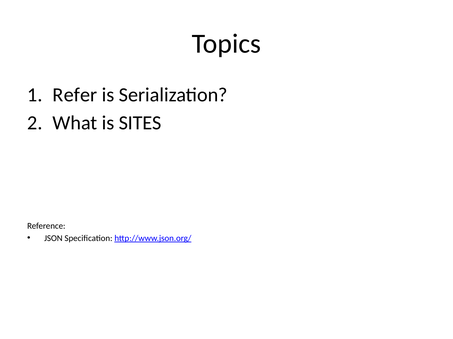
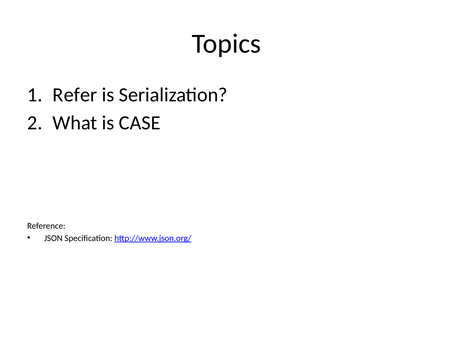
SITES: SITES -> CASE
